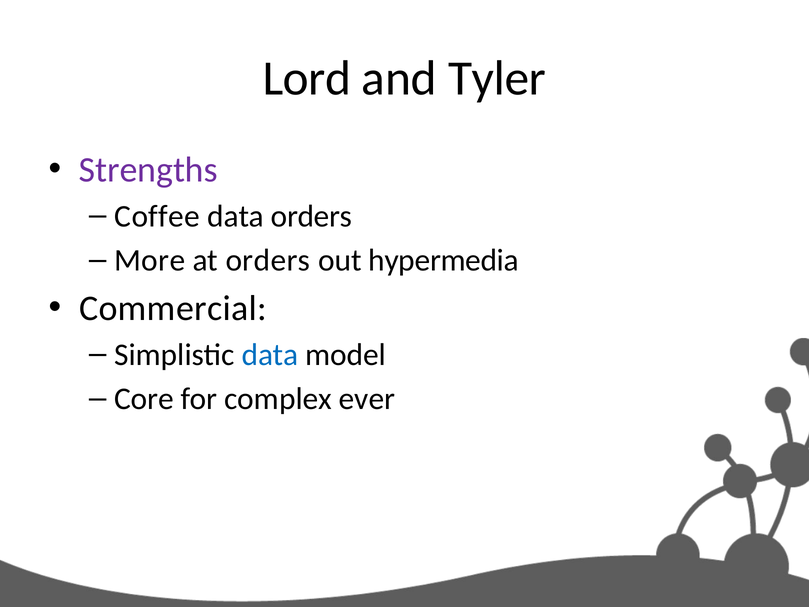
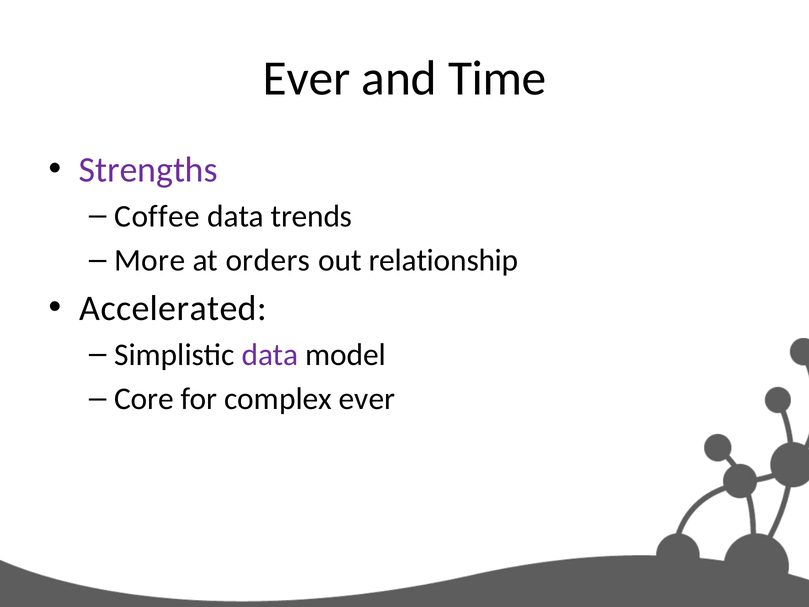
Lord at (307, 78): Lord -> Ever
Tyler: Tyler -> Time
data orders: orders -> trends
hypermedia: hypermedia -> relationship
Commercial: Commercial -> Accelerated
data at (270, 355) colour: blue -> purple
